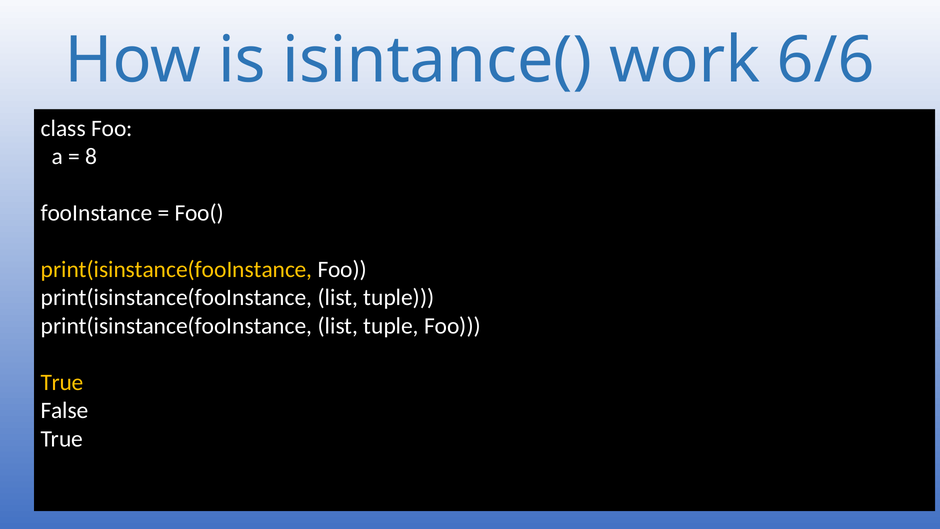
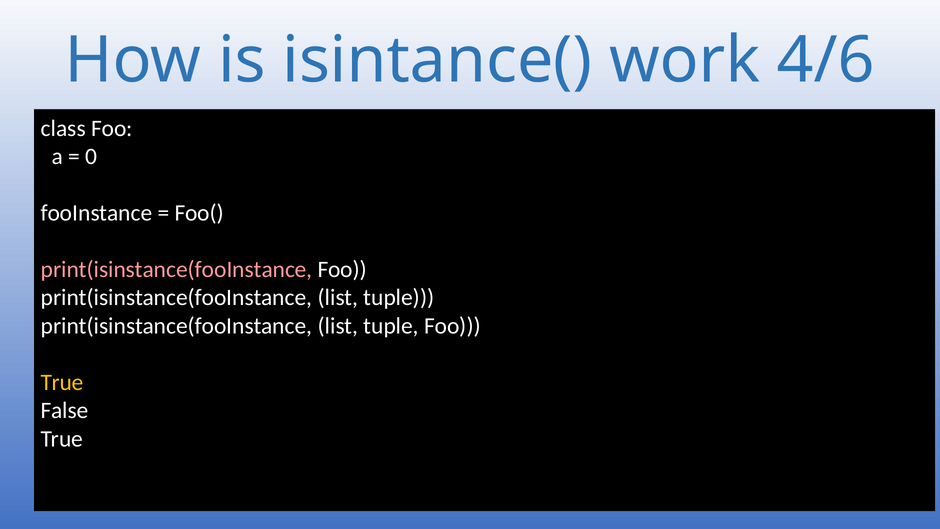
6/6: 6/6 -> 4/6
8: 8 -> 0
print(isinstance(fooInstance at (177, 269) colour: yellow -> pink
